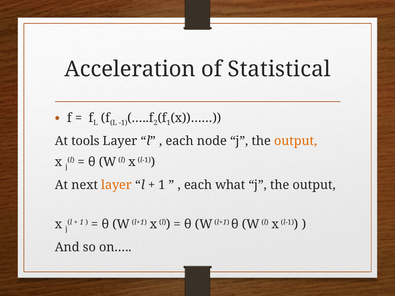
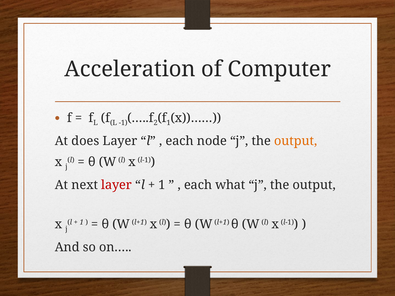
Statistical: Statistical -> Computer
tools: tools -> does
layer at (117, 185) colour: orange -> red
